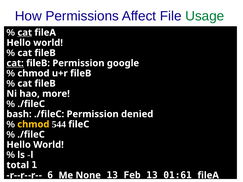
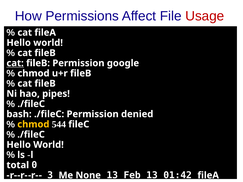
Usage colour: green -> red
cat at (25, 33) underline: present -> none
more: more -> pipes
1: 1 -> 0
6: 6 -> 3
01:61: 01:61 -> 01:42
